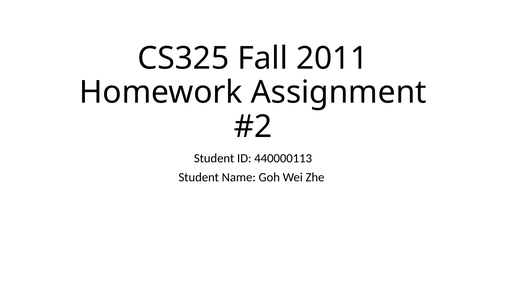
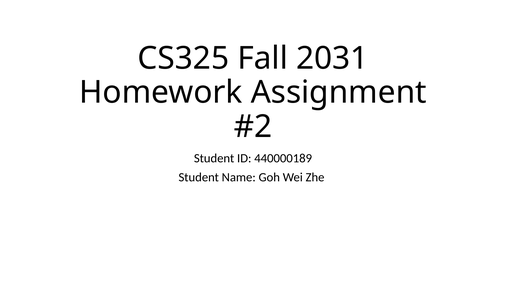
2011: 2011 -> 2031
440000113: 440000113 -> 440000189
